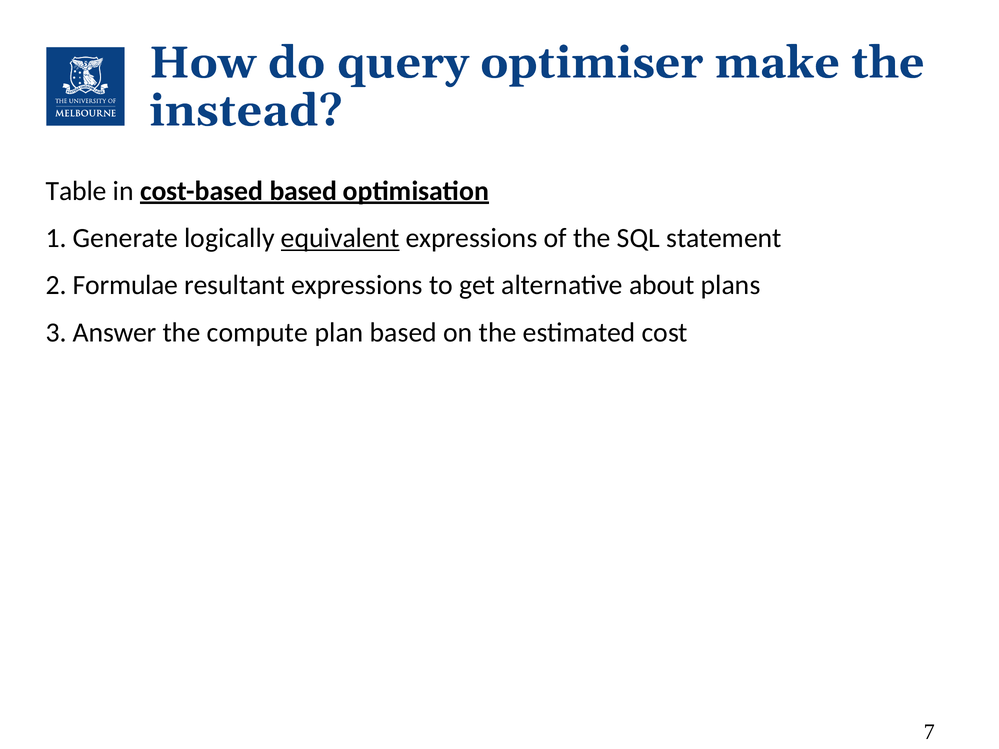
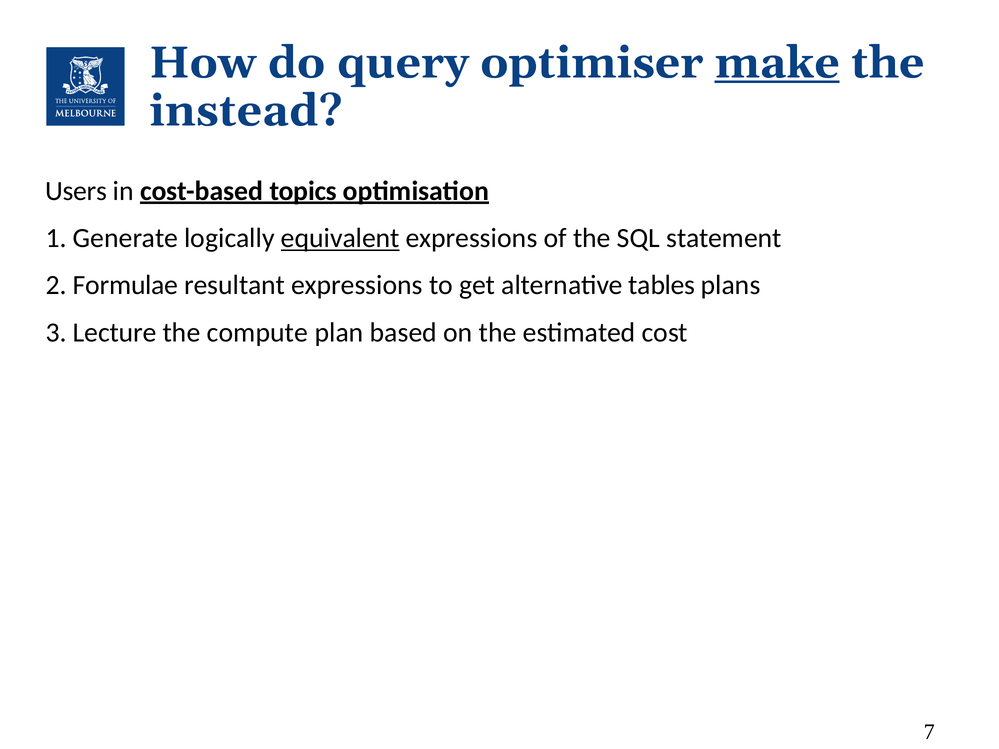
make underline: none -> present
Table: Table -> Users
cost-based based: based -> topics
about: about -> tables
Answer: Answer -> Lecture
